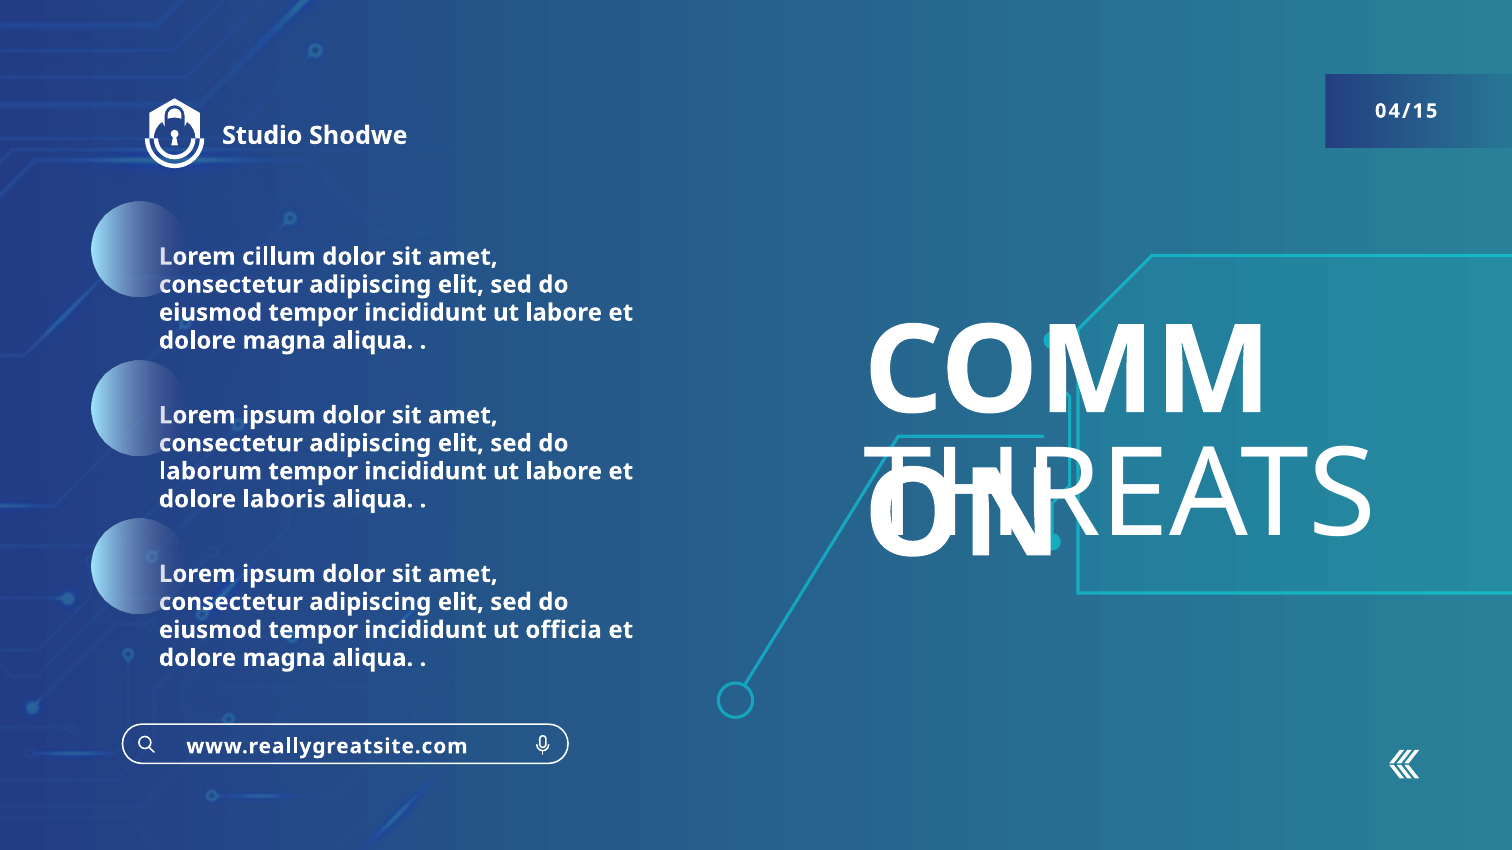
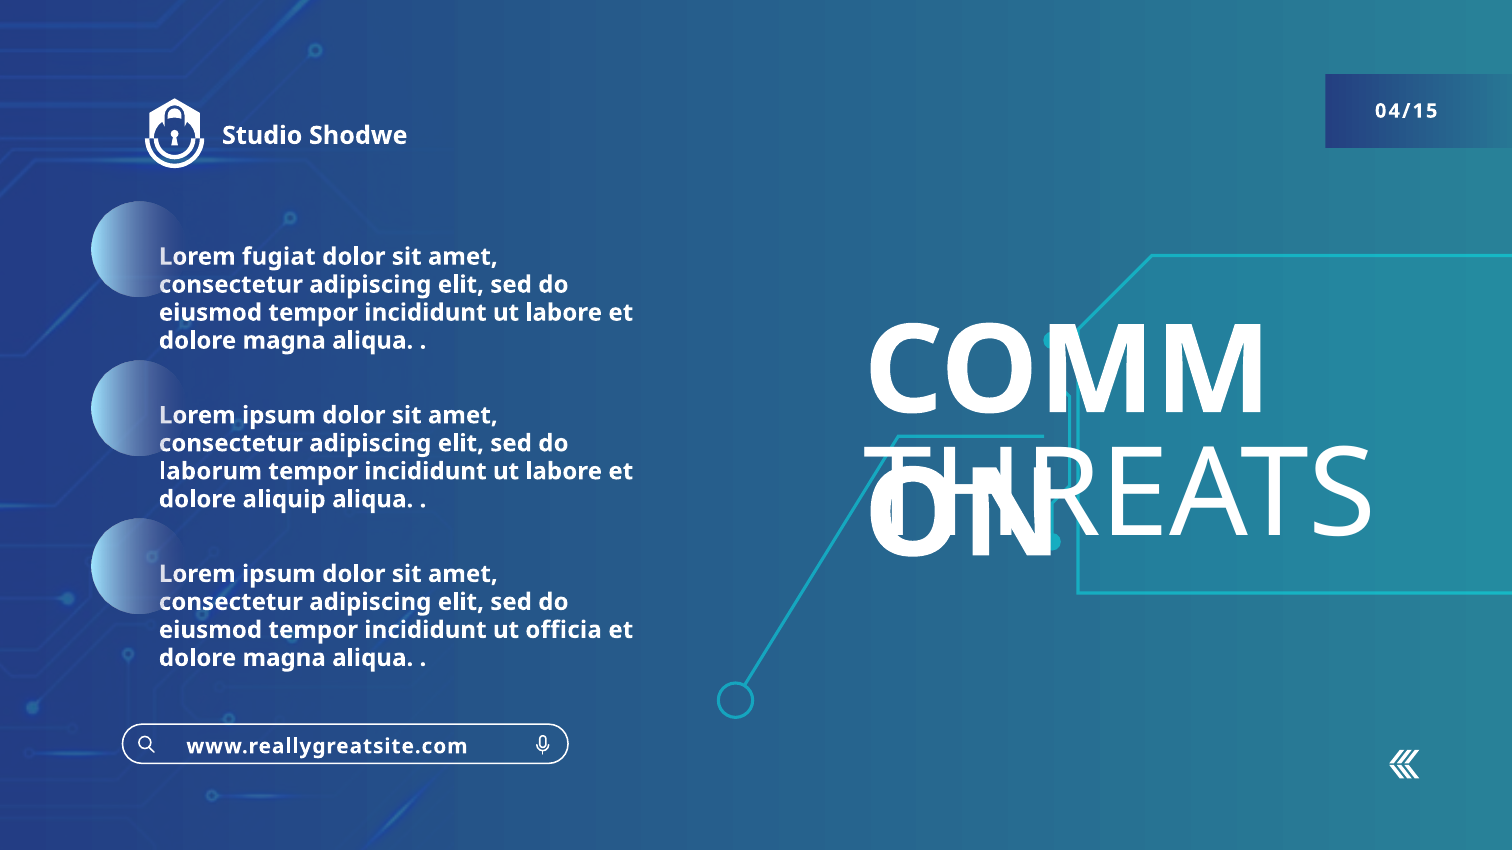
cillum: cillum -> fugiat
laboris: laboris -> aliquip
